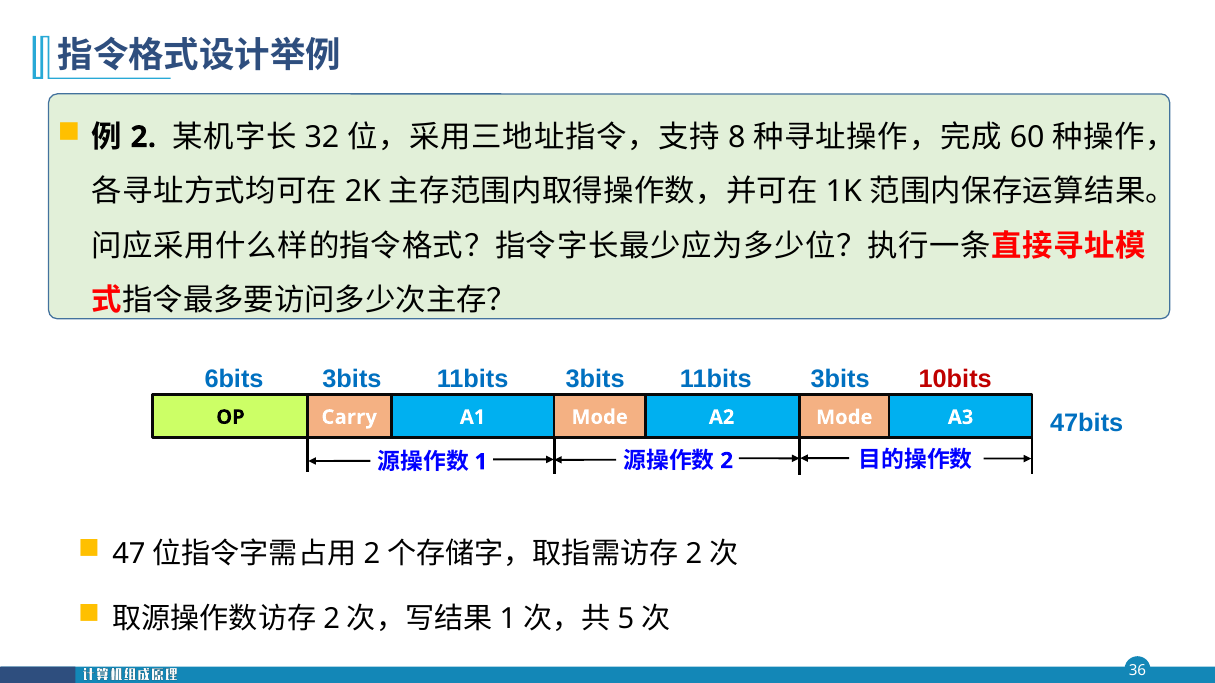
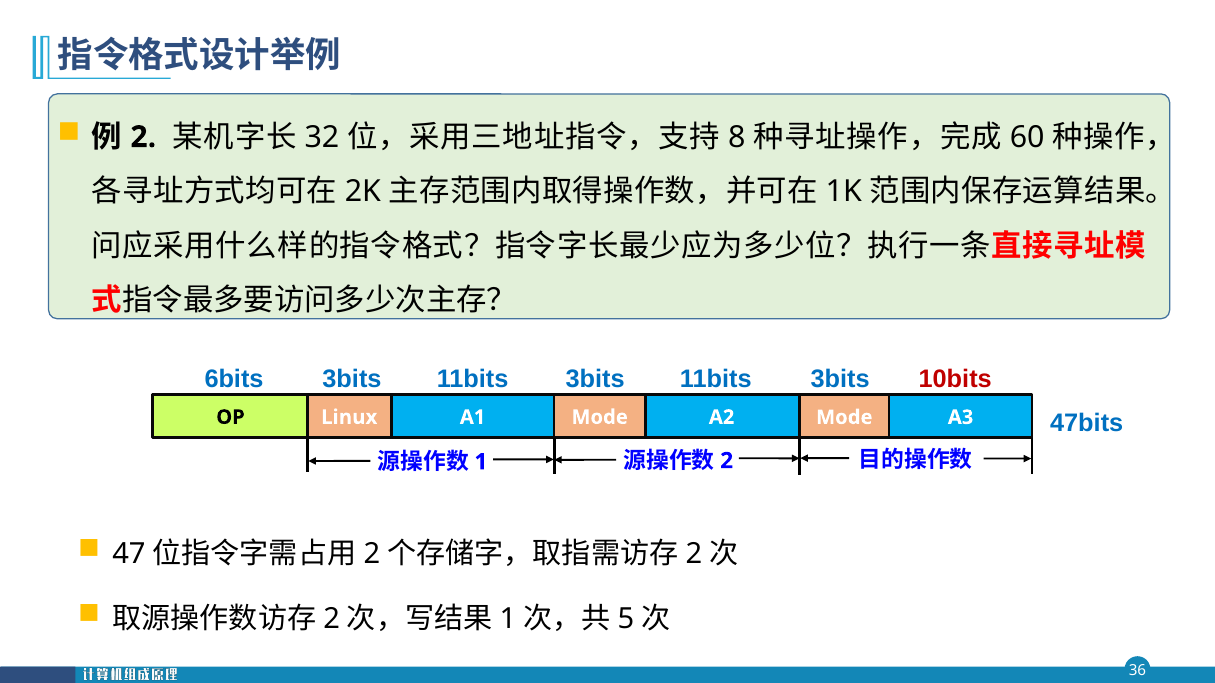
Carry: Carry -> Linux
